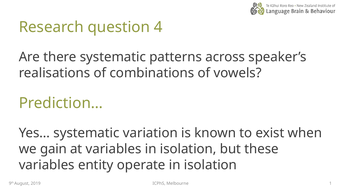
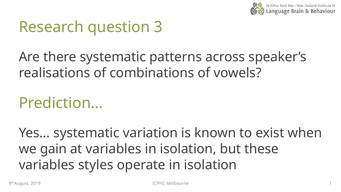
4: 4 -> 3
entity: entity -> styles
